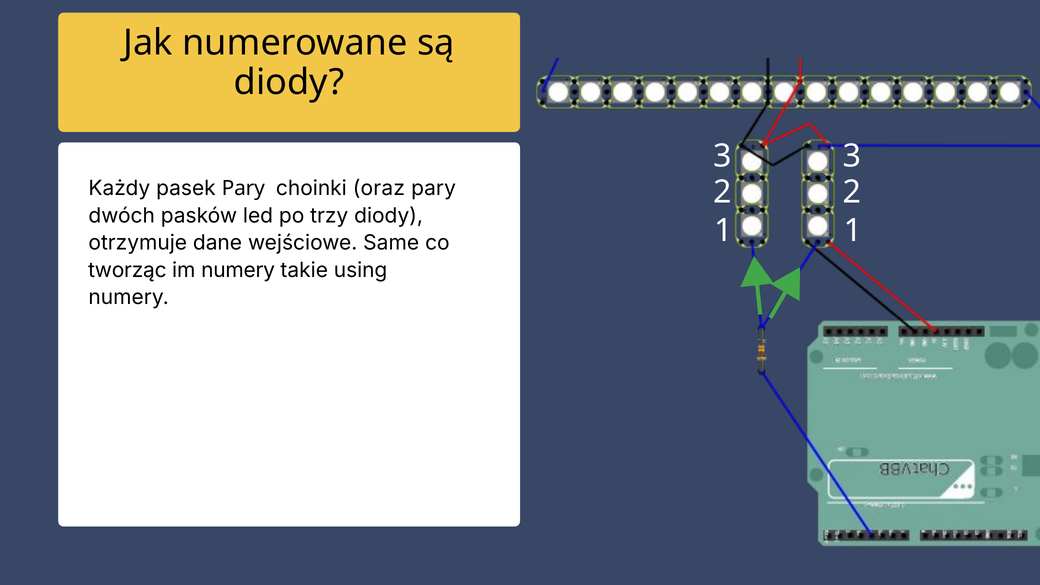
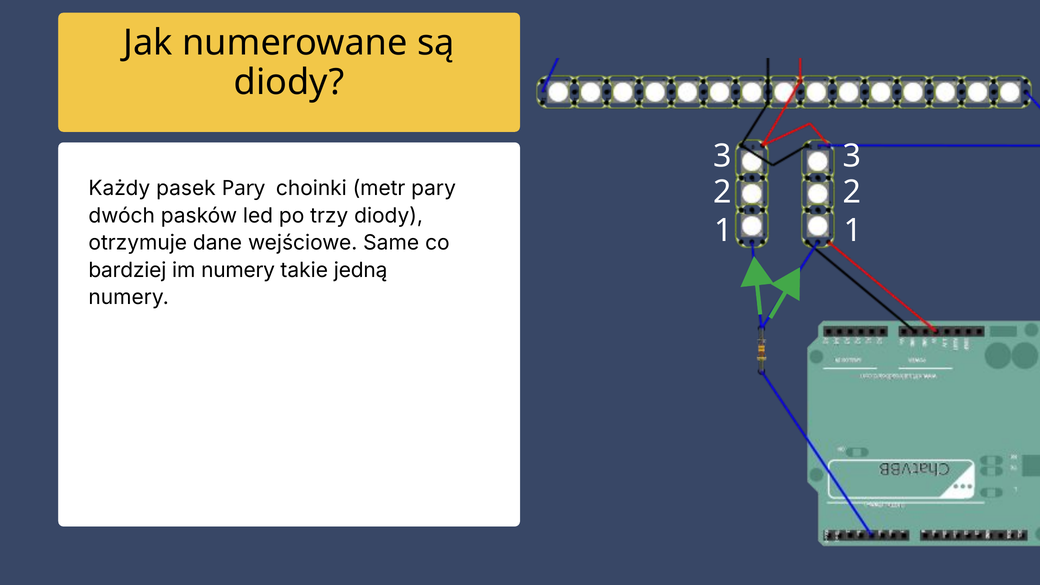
oraz: oraz -> metr
tworząc: tworząc -> bardziej
using: using -> jedną
